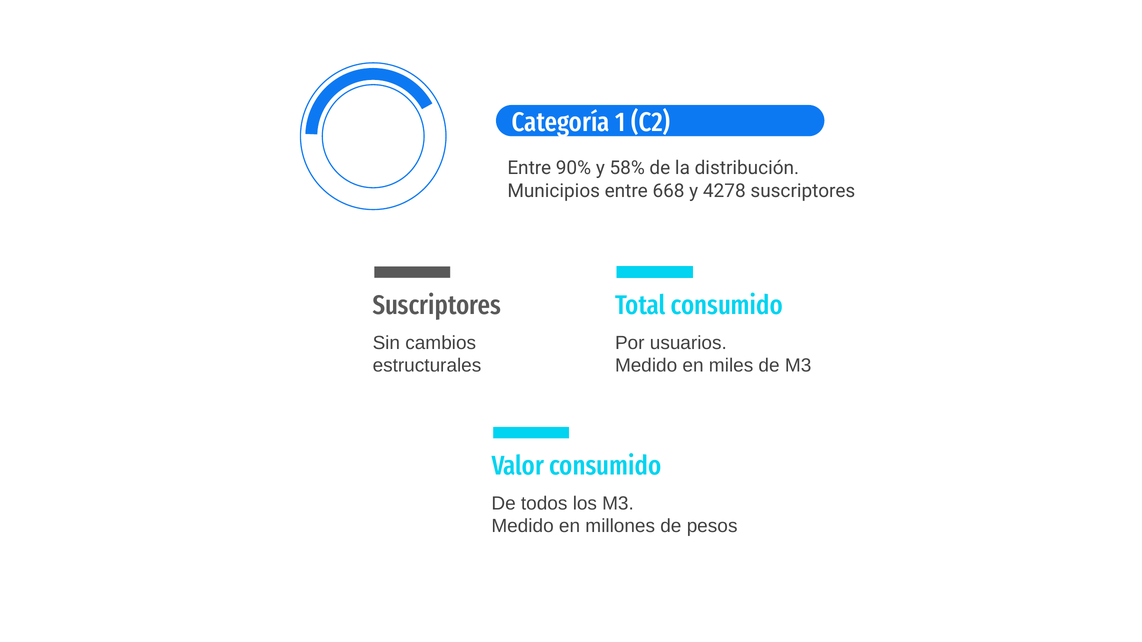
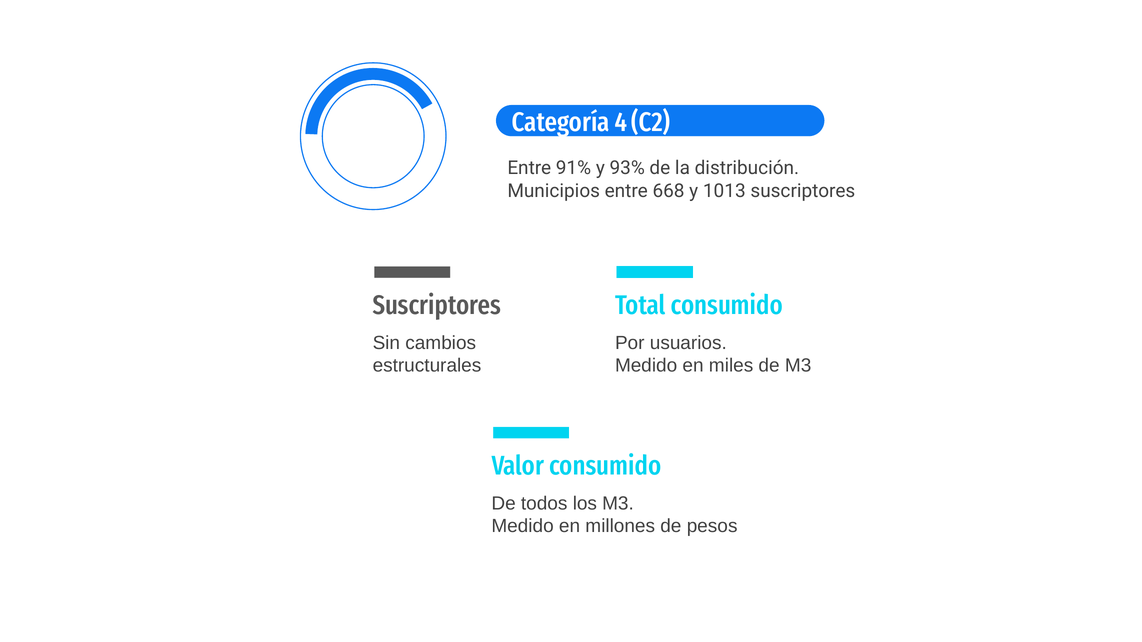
1: 1 -> 4
90%: 90% -> 91%
58%: 58% -> 93%
4278: 4278 -> 1013
